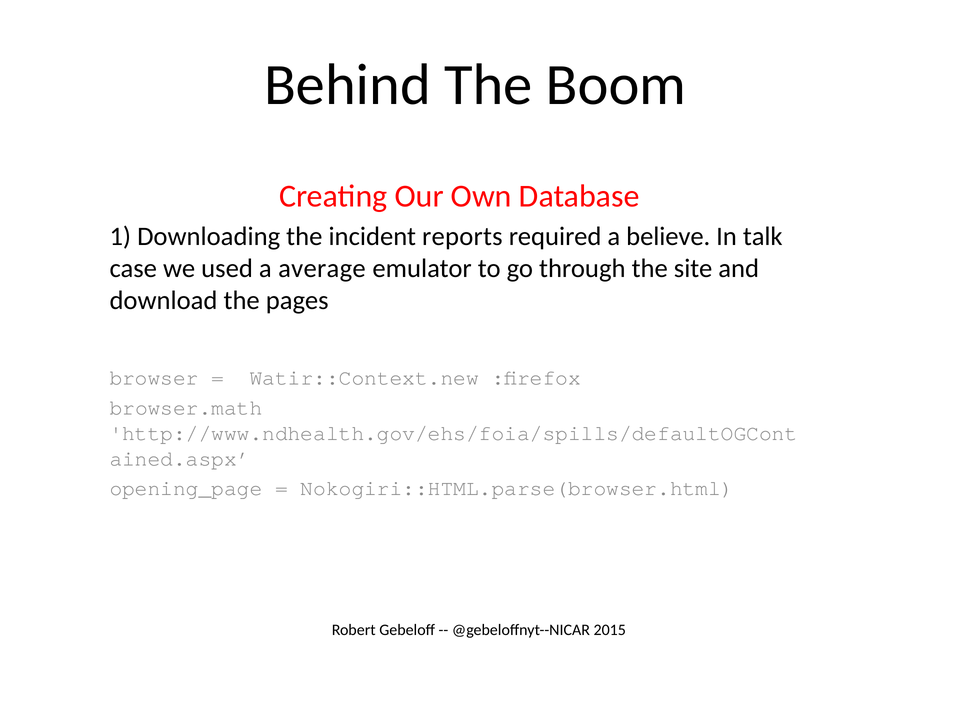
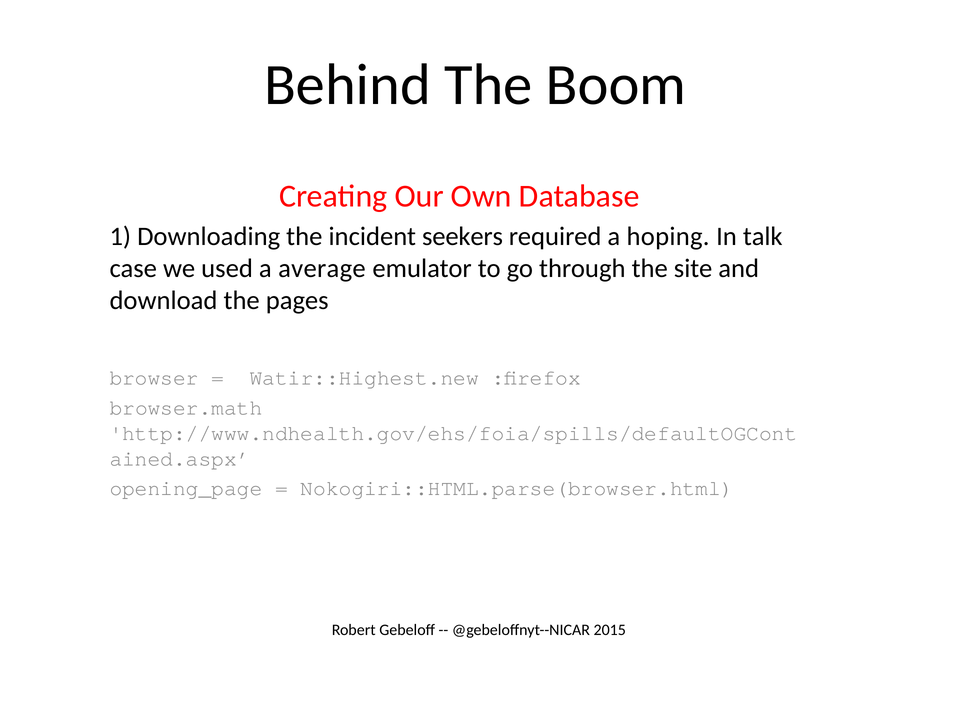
reports: reports -> seekers
believe: believe -> hoping
Watir::Context.new: Watir::Context.new -> Watir::Highest.new
